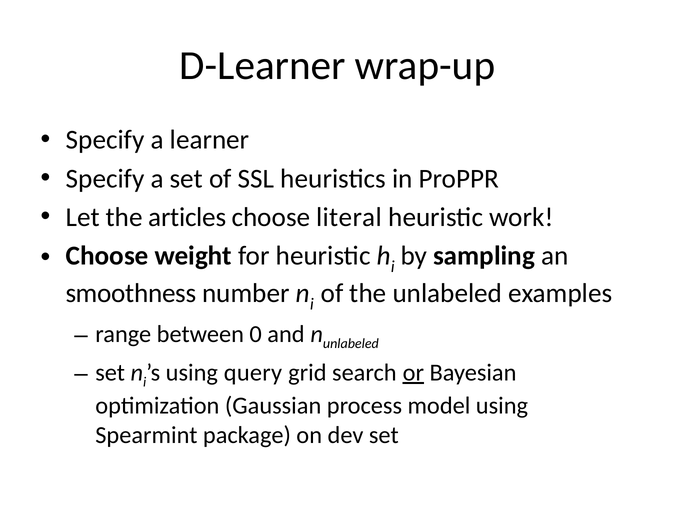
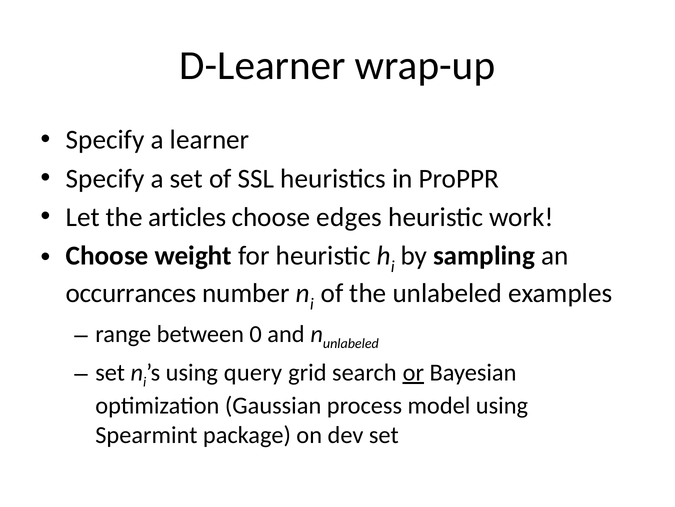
literal: literal -> edges
smoothness: smoothness -> occurrances
